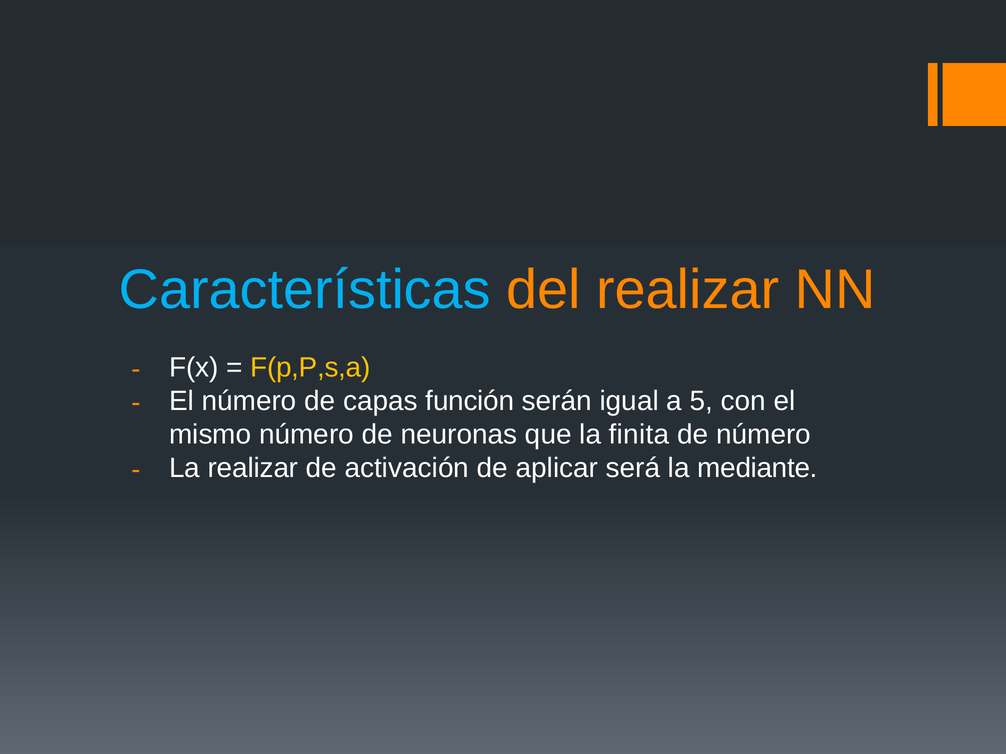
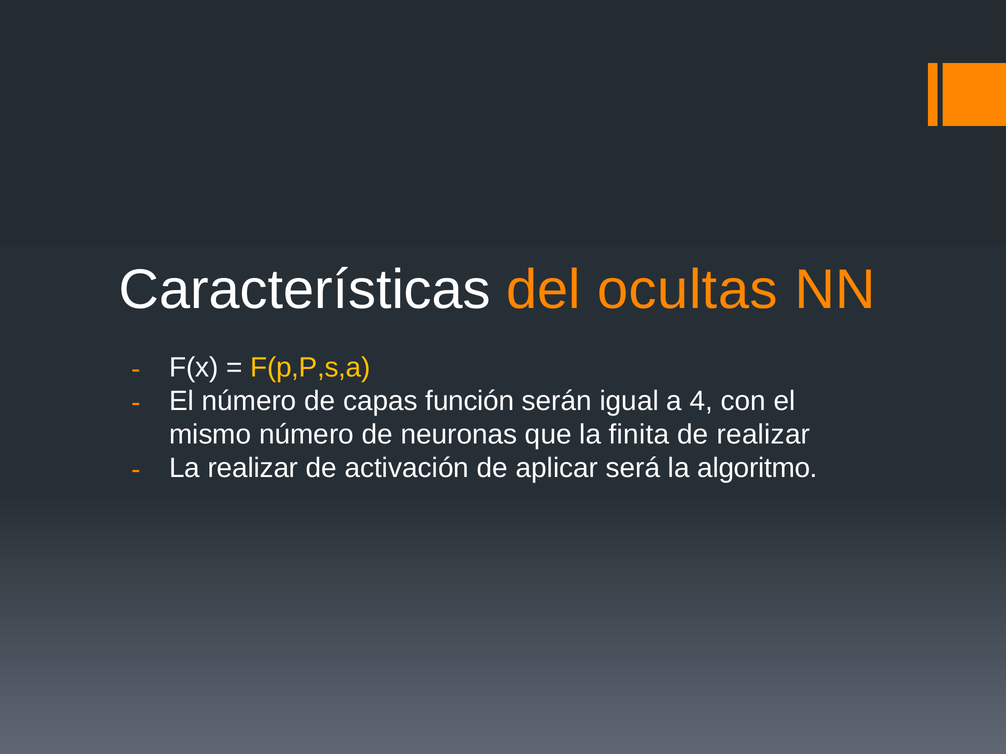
Características colour: light blue -> white
del realizar: realizar -> ocultas
5: 5 -> 4
de número: número -> realizar
mediante: mediante -> algoritmo
